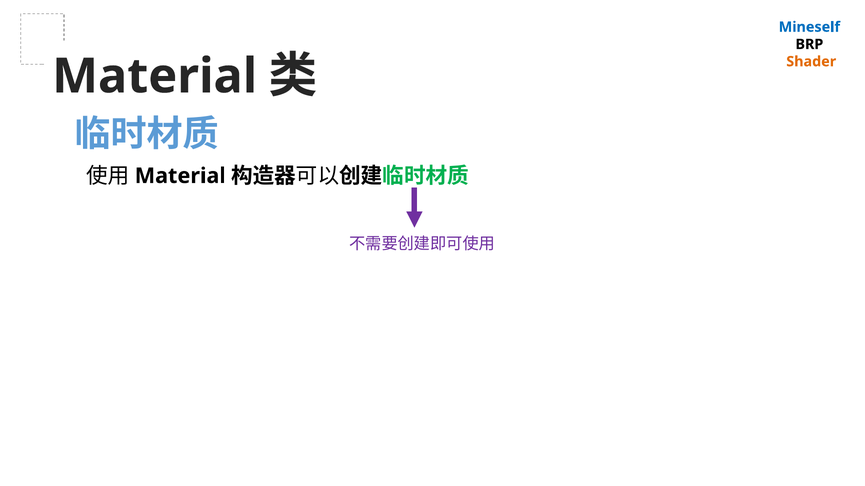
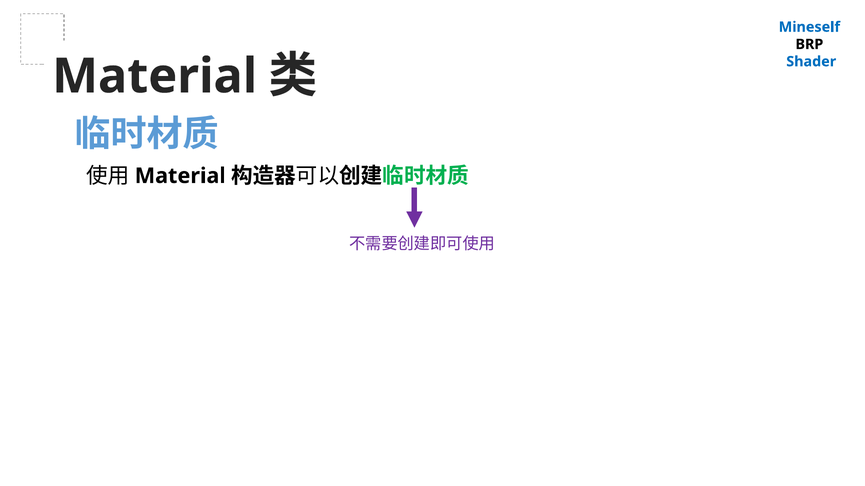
Shader colour: orange -> blue
